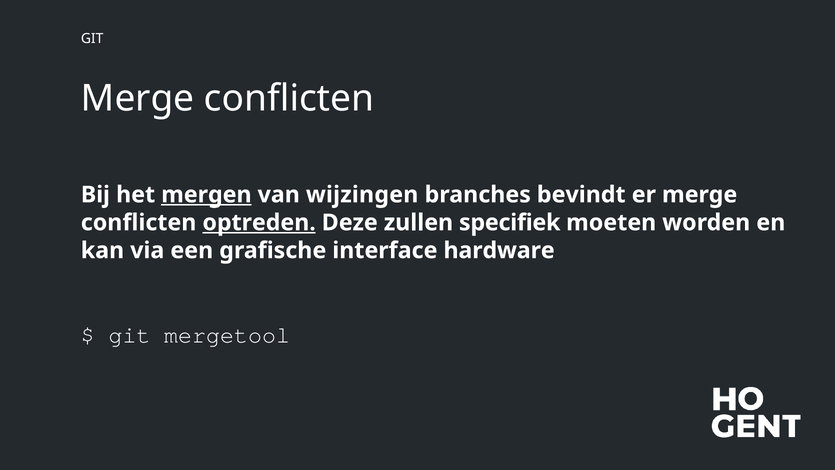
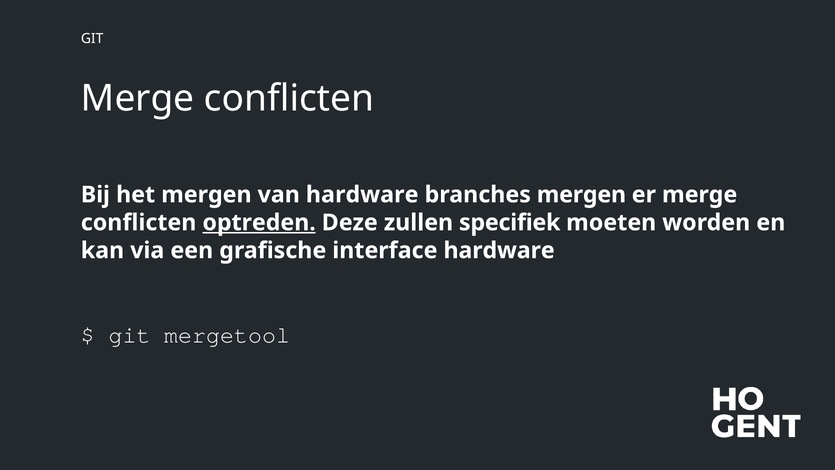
mergen at (206, 195) underline: present -> none
van wijzingen: wijzingen -> hardware
branches bevindt: bevindt -> mergen
